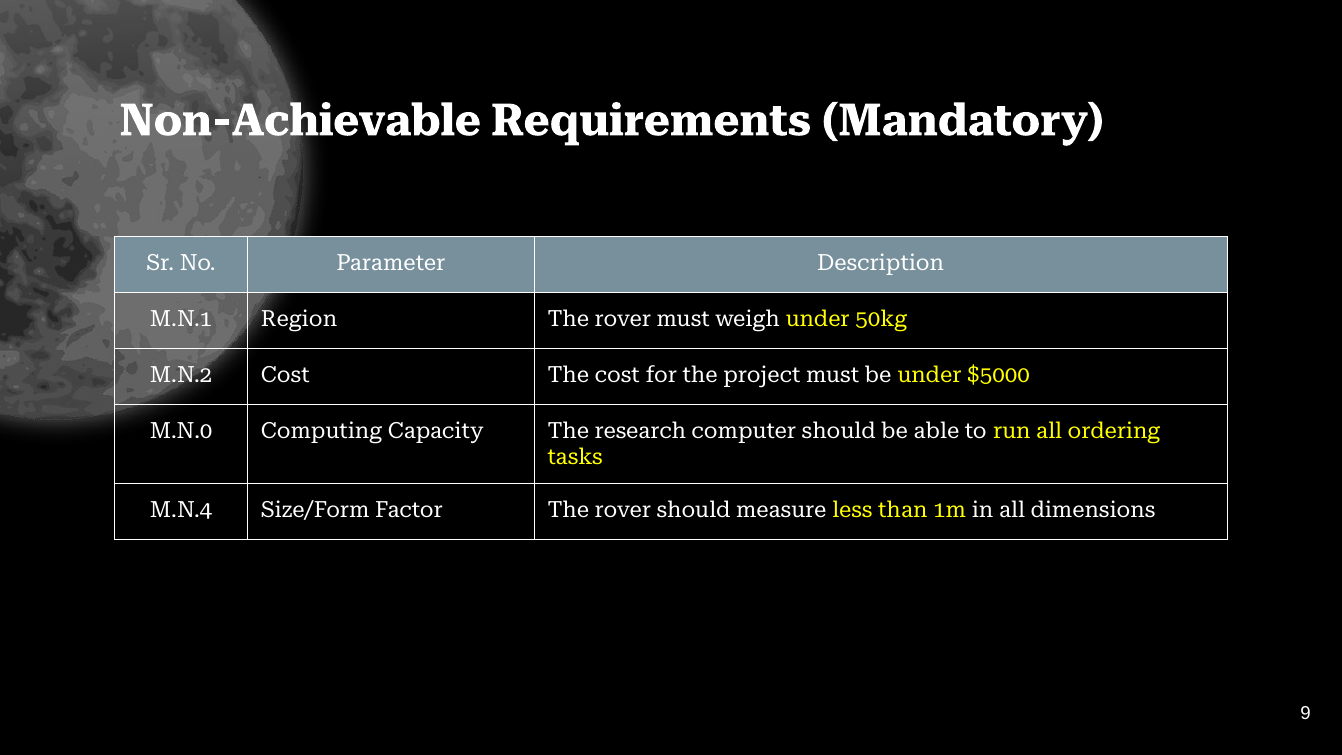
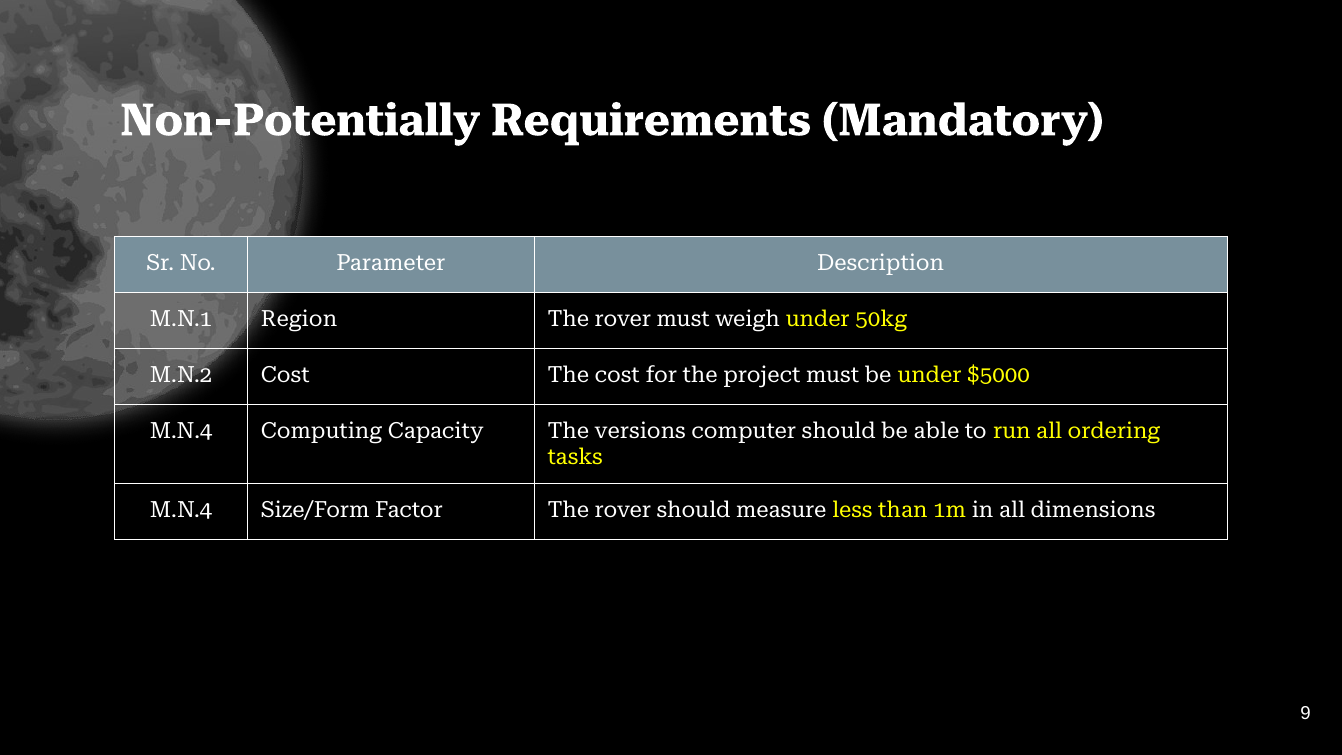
Non-Achievable: Non-Achievable -> Non-Potentially
M.N.0 at (181, 431): M.N.0 -> M.N.4
research: research -> versions
